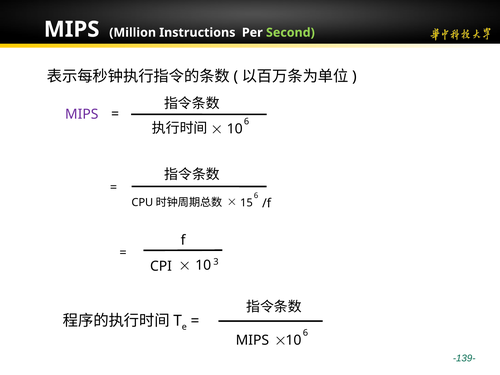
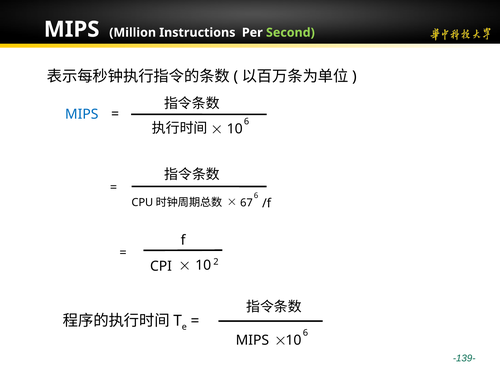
MIPS at (82, 114) colour: purple -> blue
15: 15 -> 67
3: 3 -> 2
